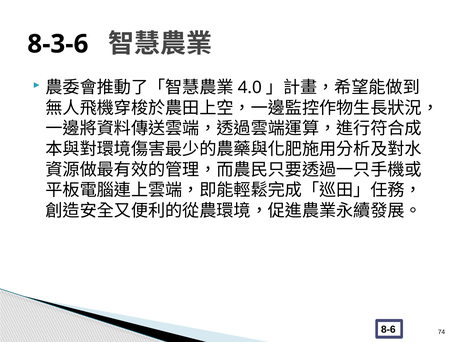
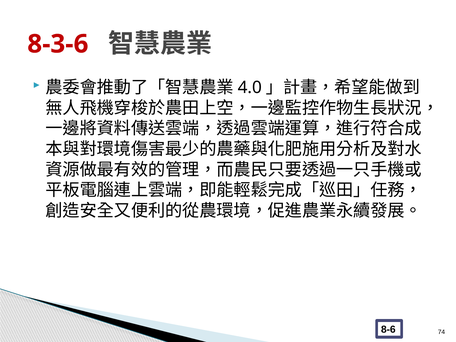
8-3-6 colour: black -> red
